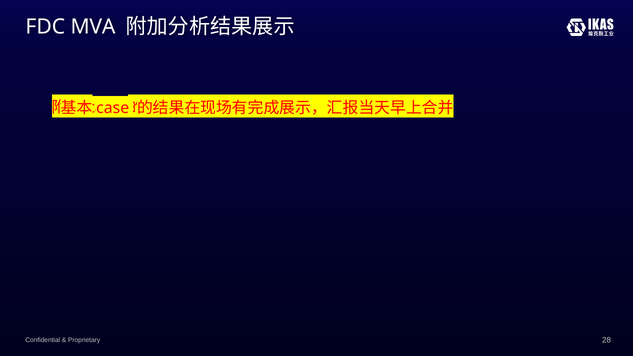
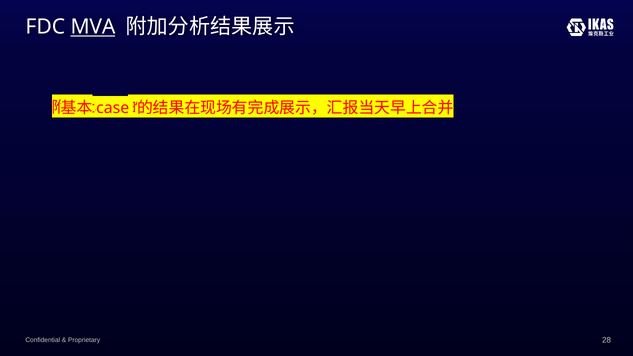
MVA underline: none -> present
